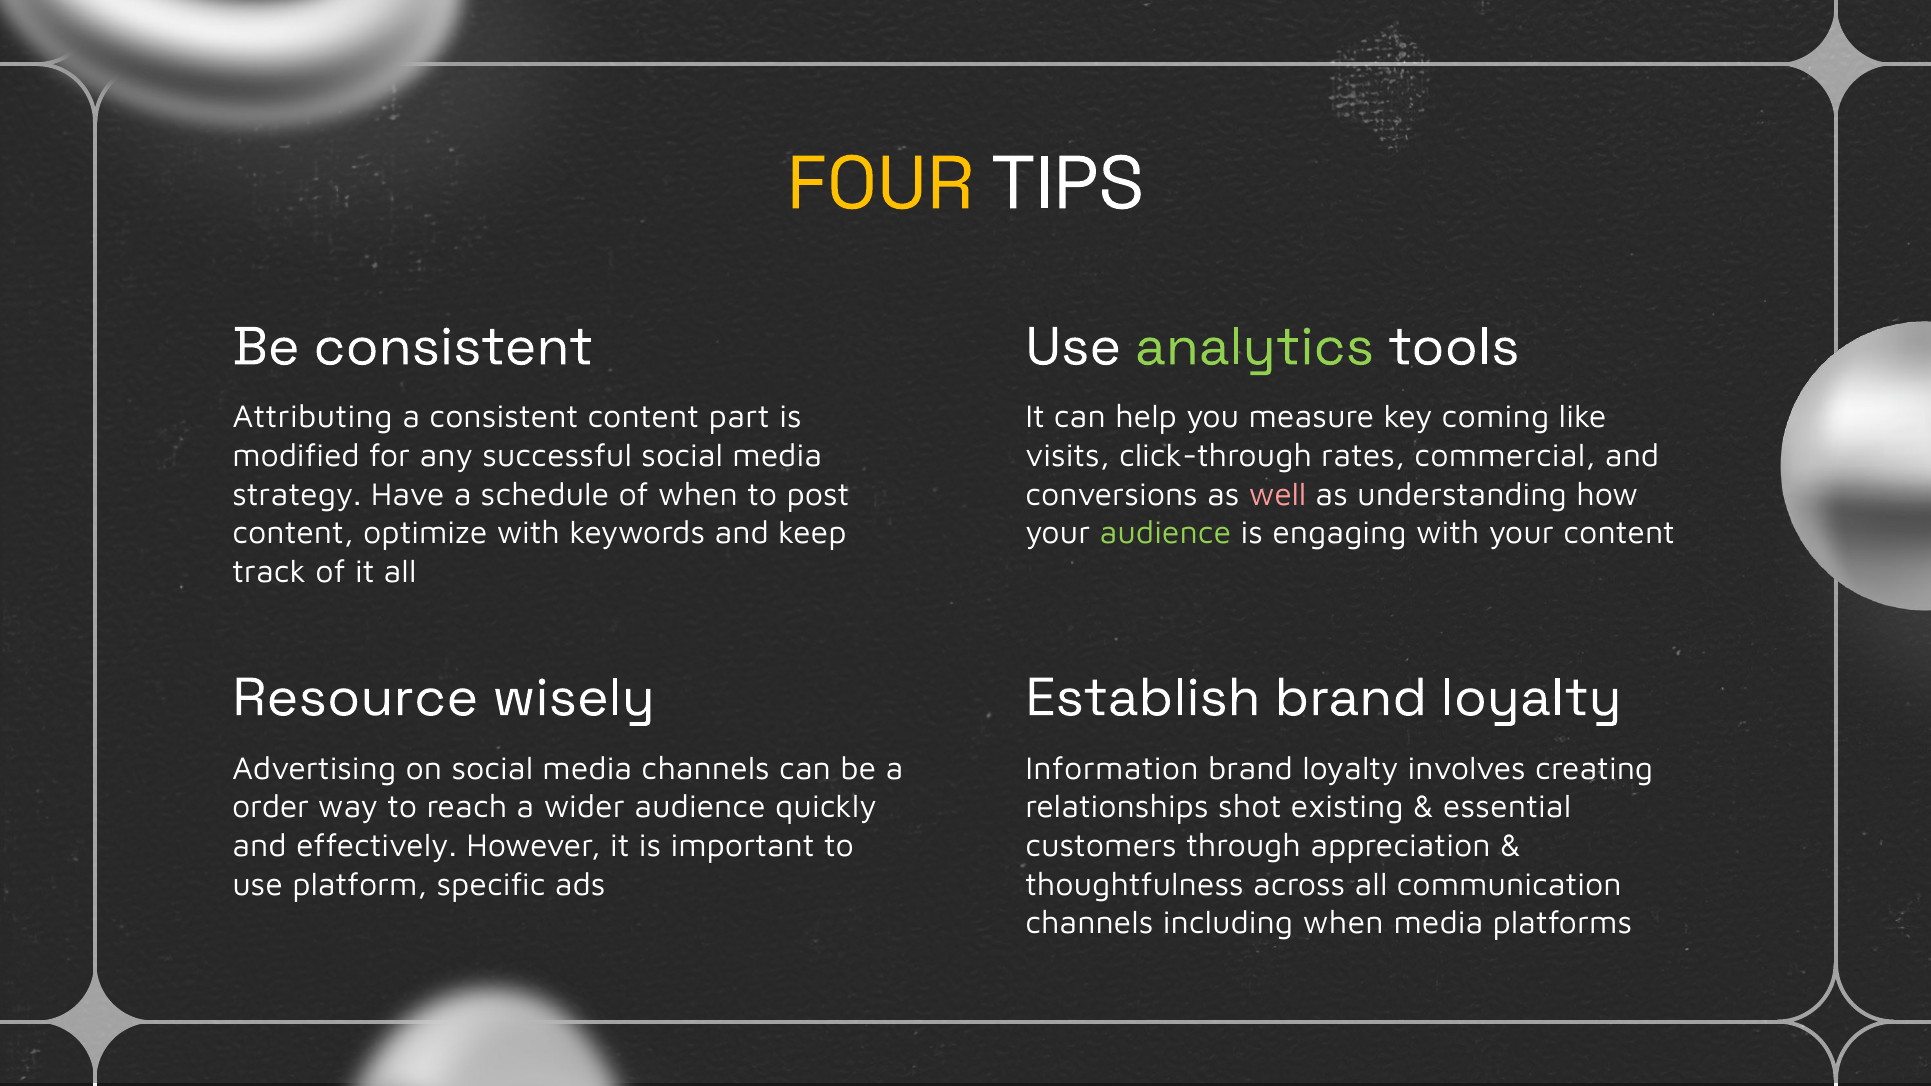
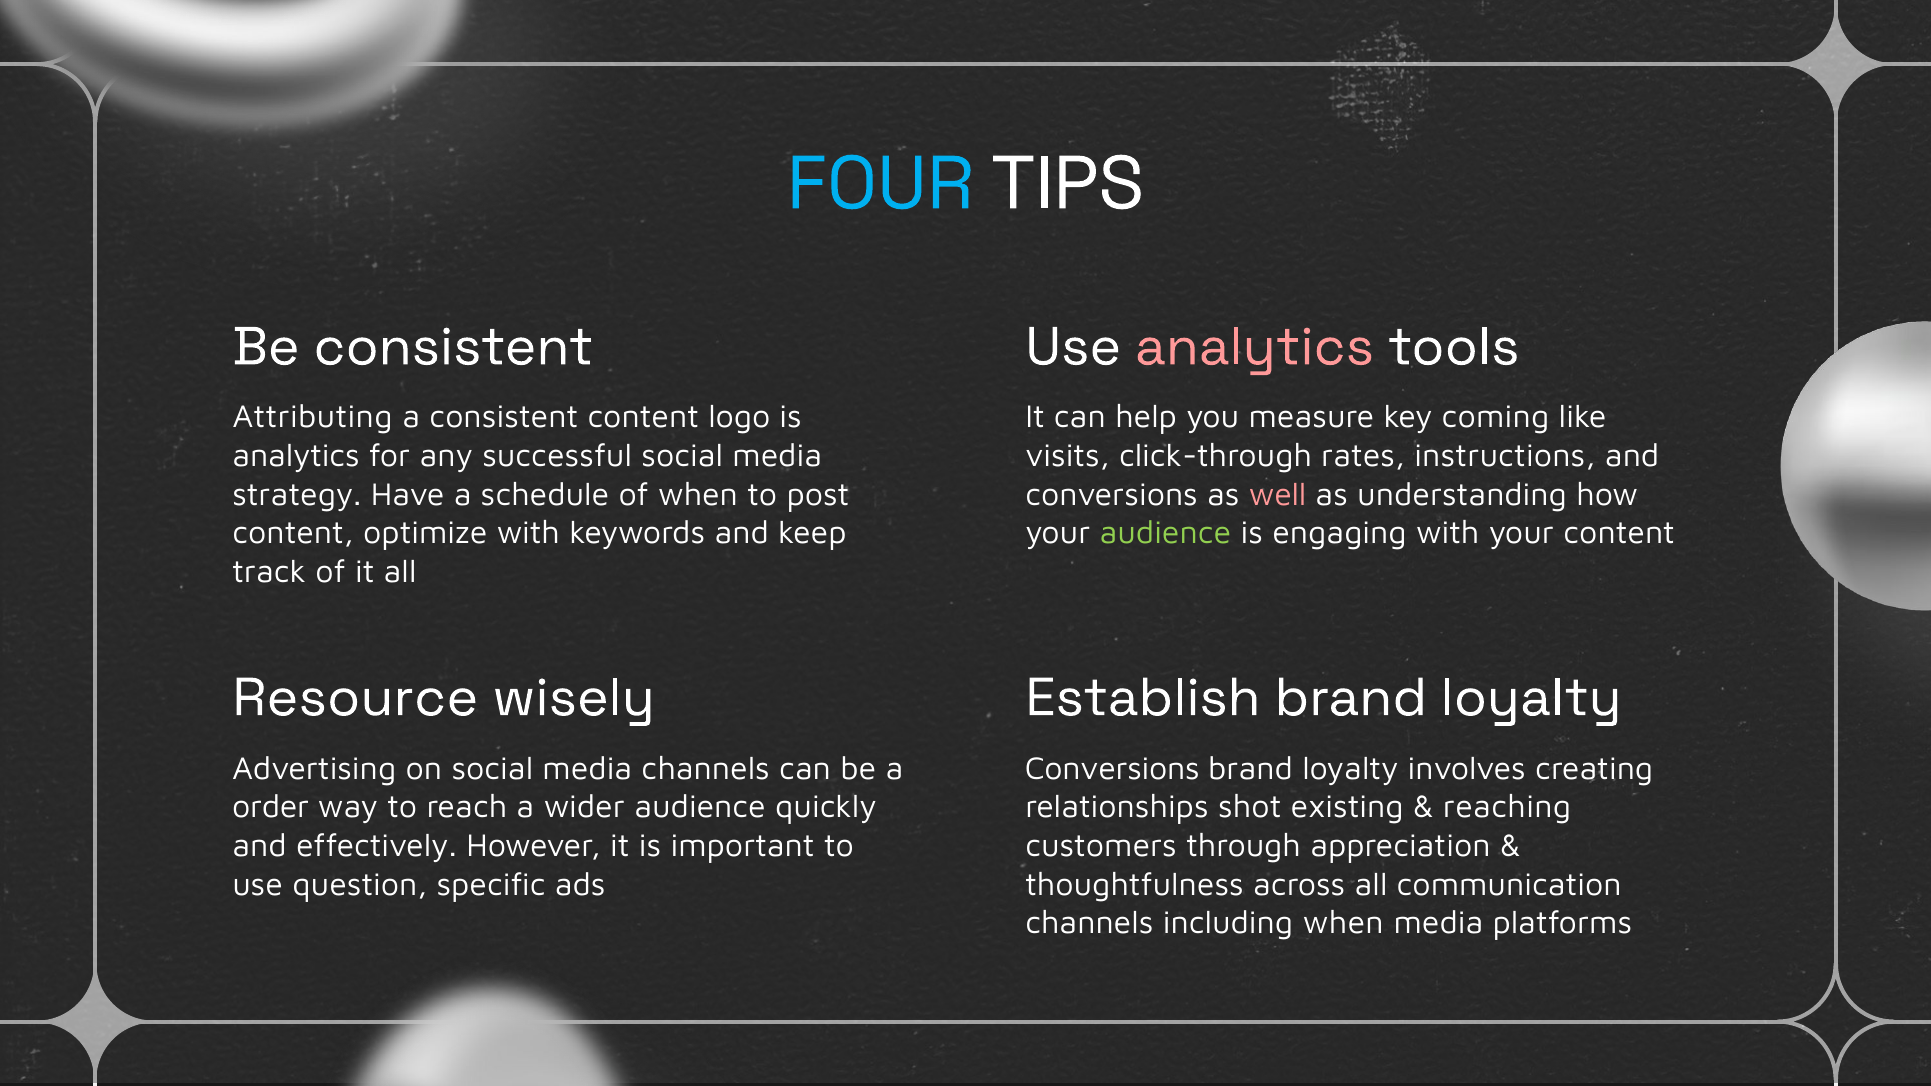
FOUR colour: yellow -> light blue
analytics at (1255, 347) colour: light green -> pink
part: part -> logo
modified at (296, 456): modified -> analytics
commercial: commercial -> instructions
Information at (1112, 769): Information -> Conversions
essential: essential -> reaching
platform: platform -> question
